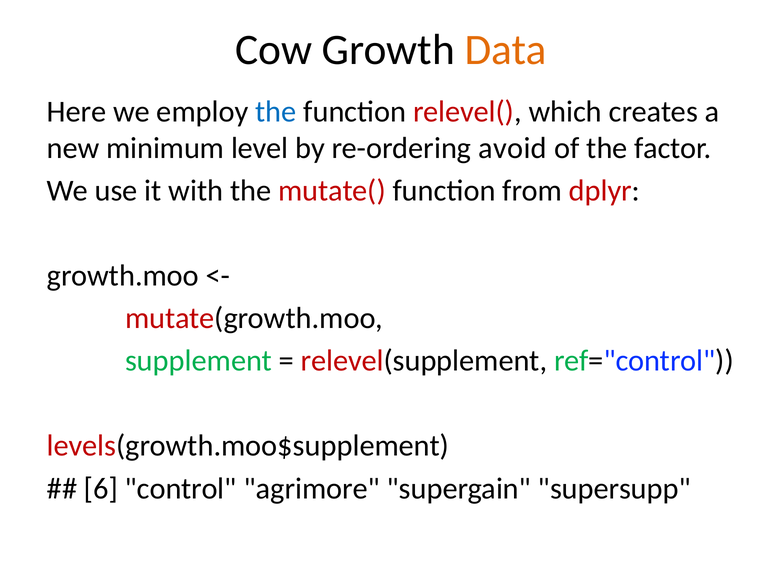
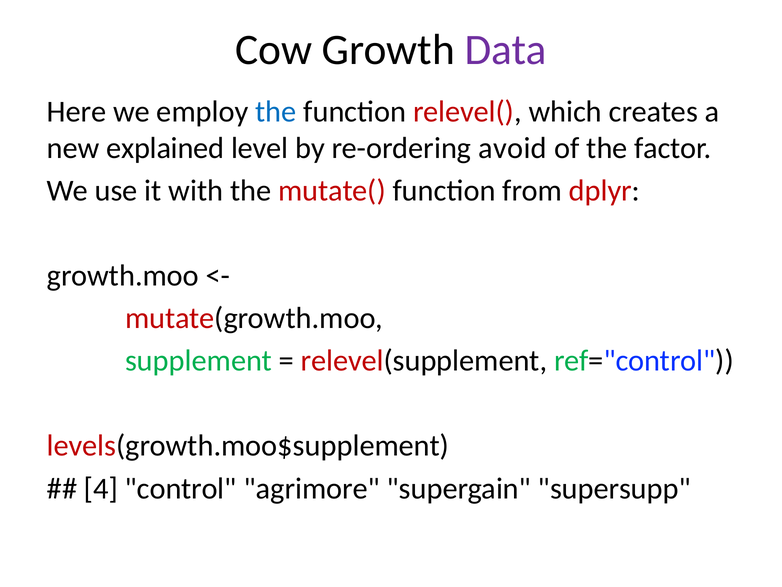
Data colour: orange -> purple
minimum: minimum -> explained
6: 6 -> 4
